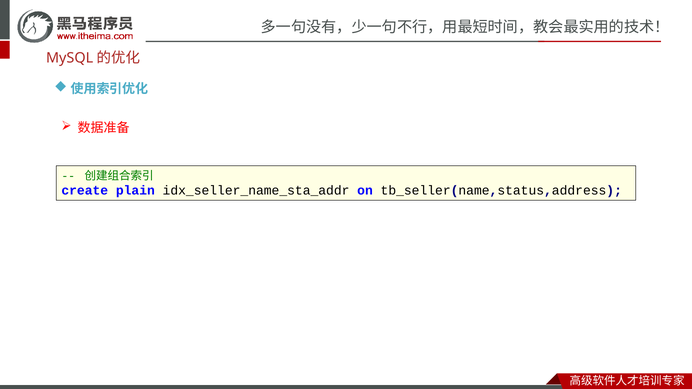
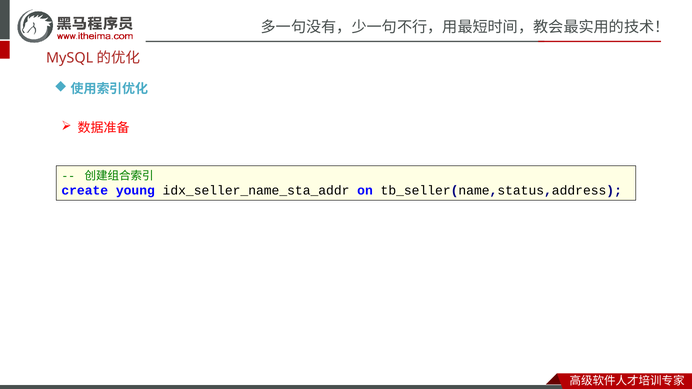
plain: plain -> young
